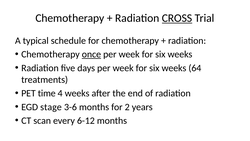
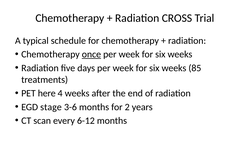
CROSS underline: present -> none
64: 64 -> 85
time: time -> here
